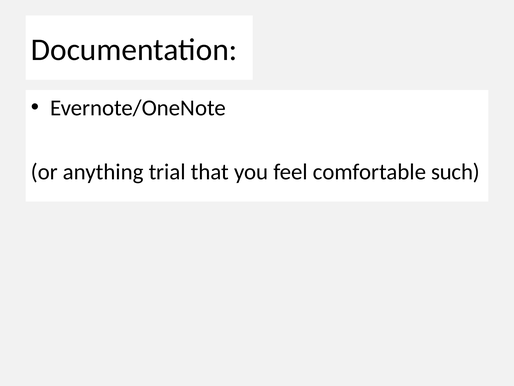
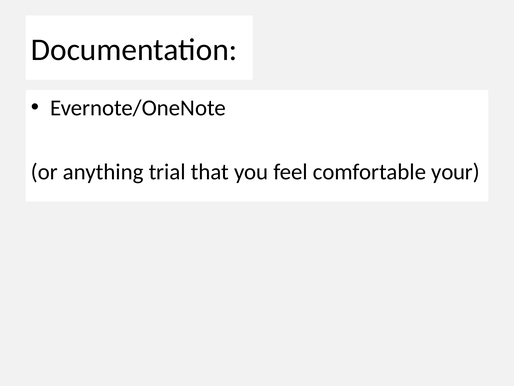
such: such -> your
